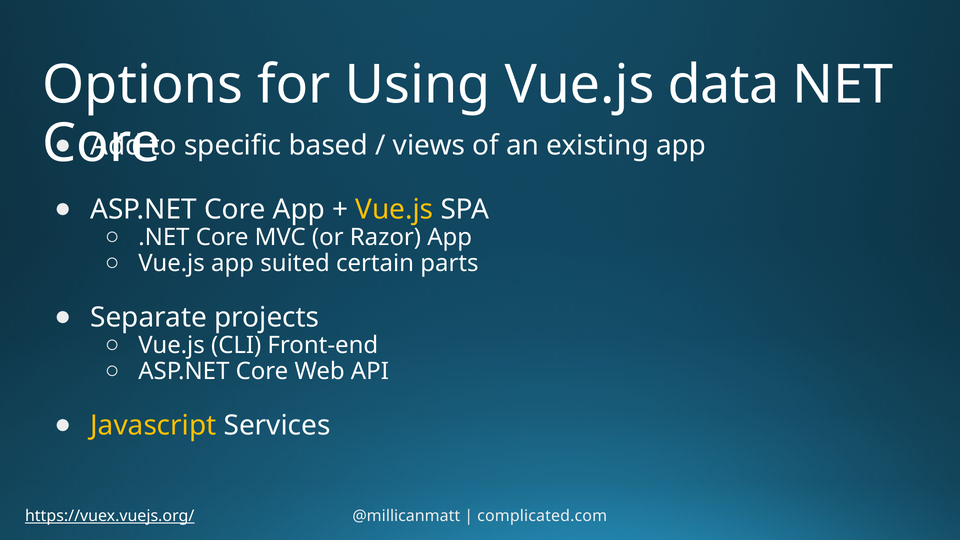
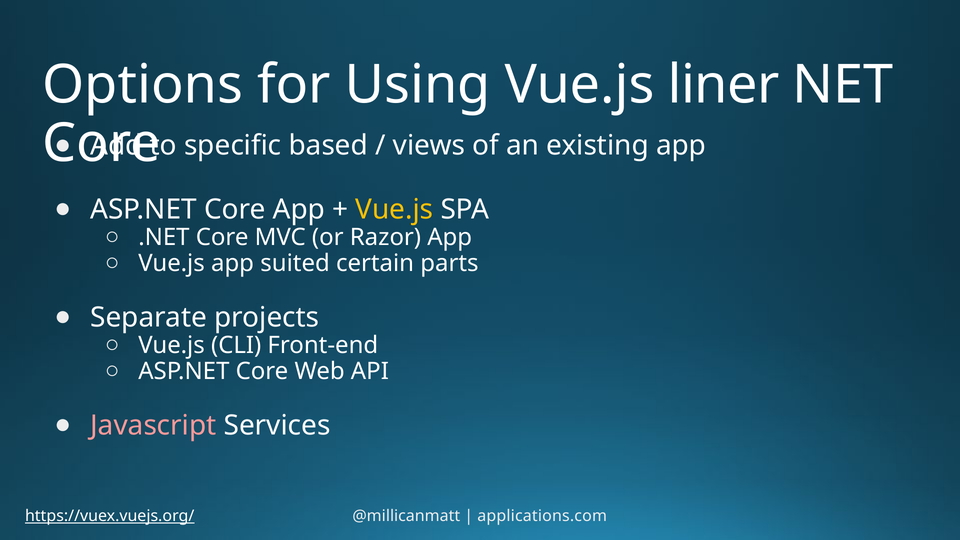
data: data -> liner
Javascript colour: yellow -> pink
complicated.com: complicated.com -> applications.com
